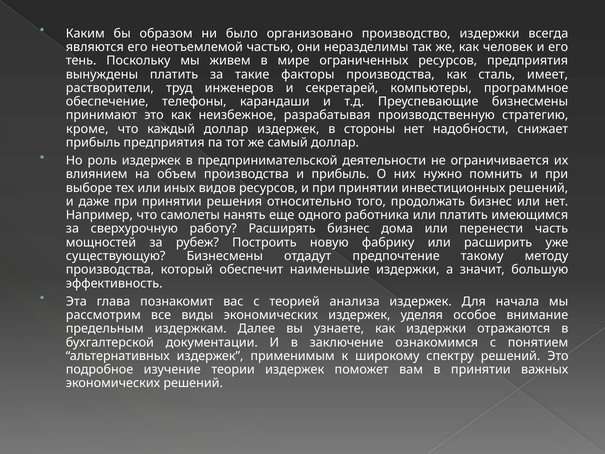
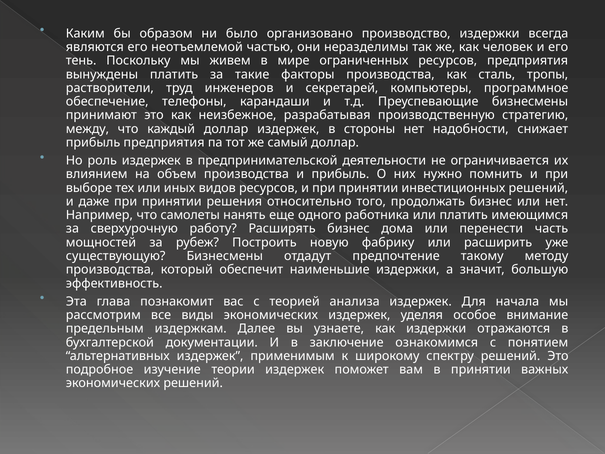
имеет: имеет -> тропы
кроме: кроме -> между
